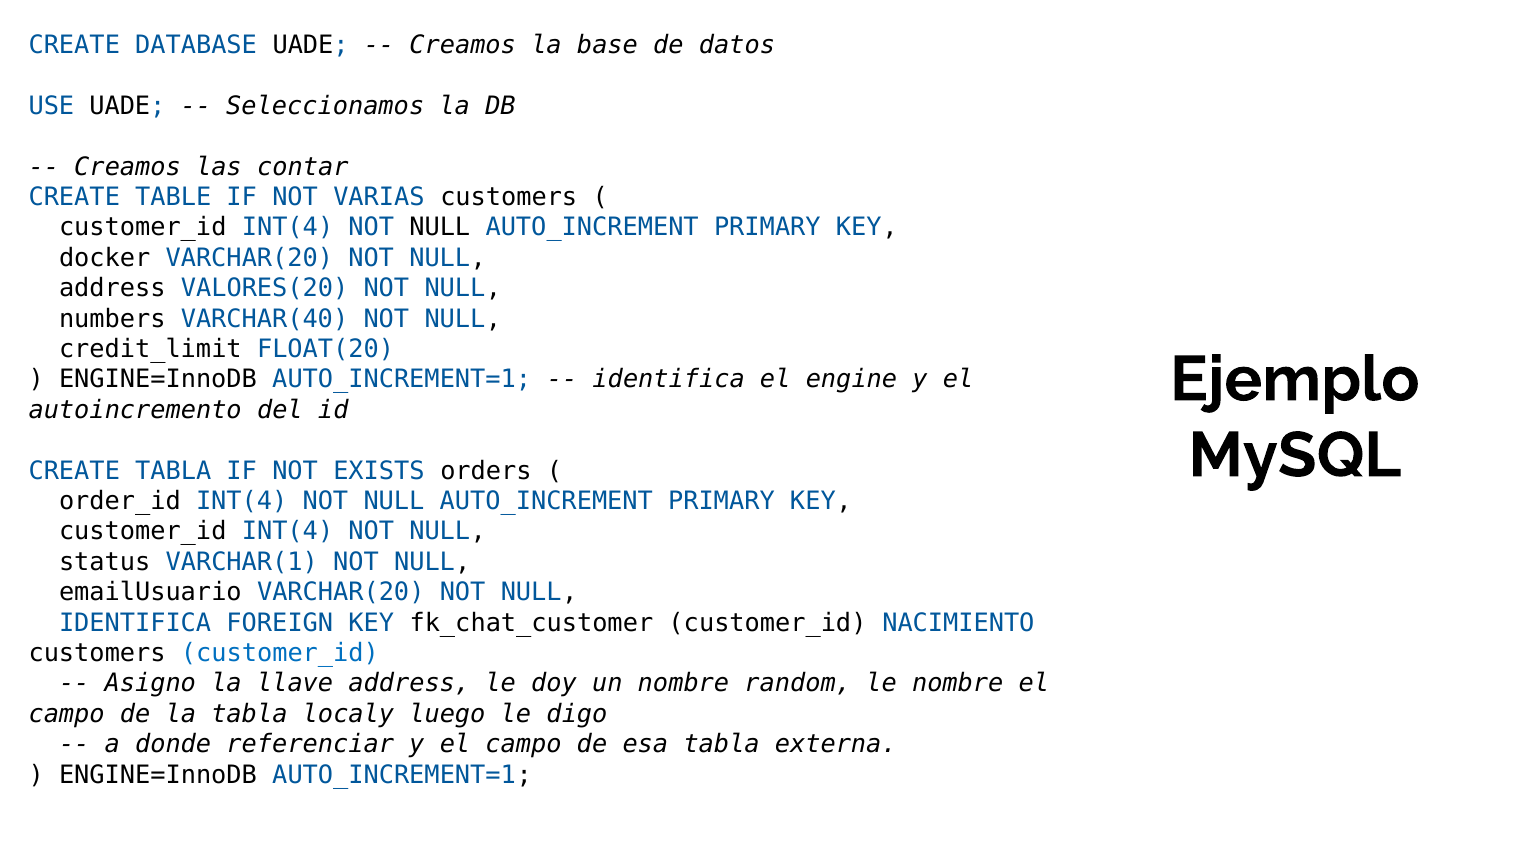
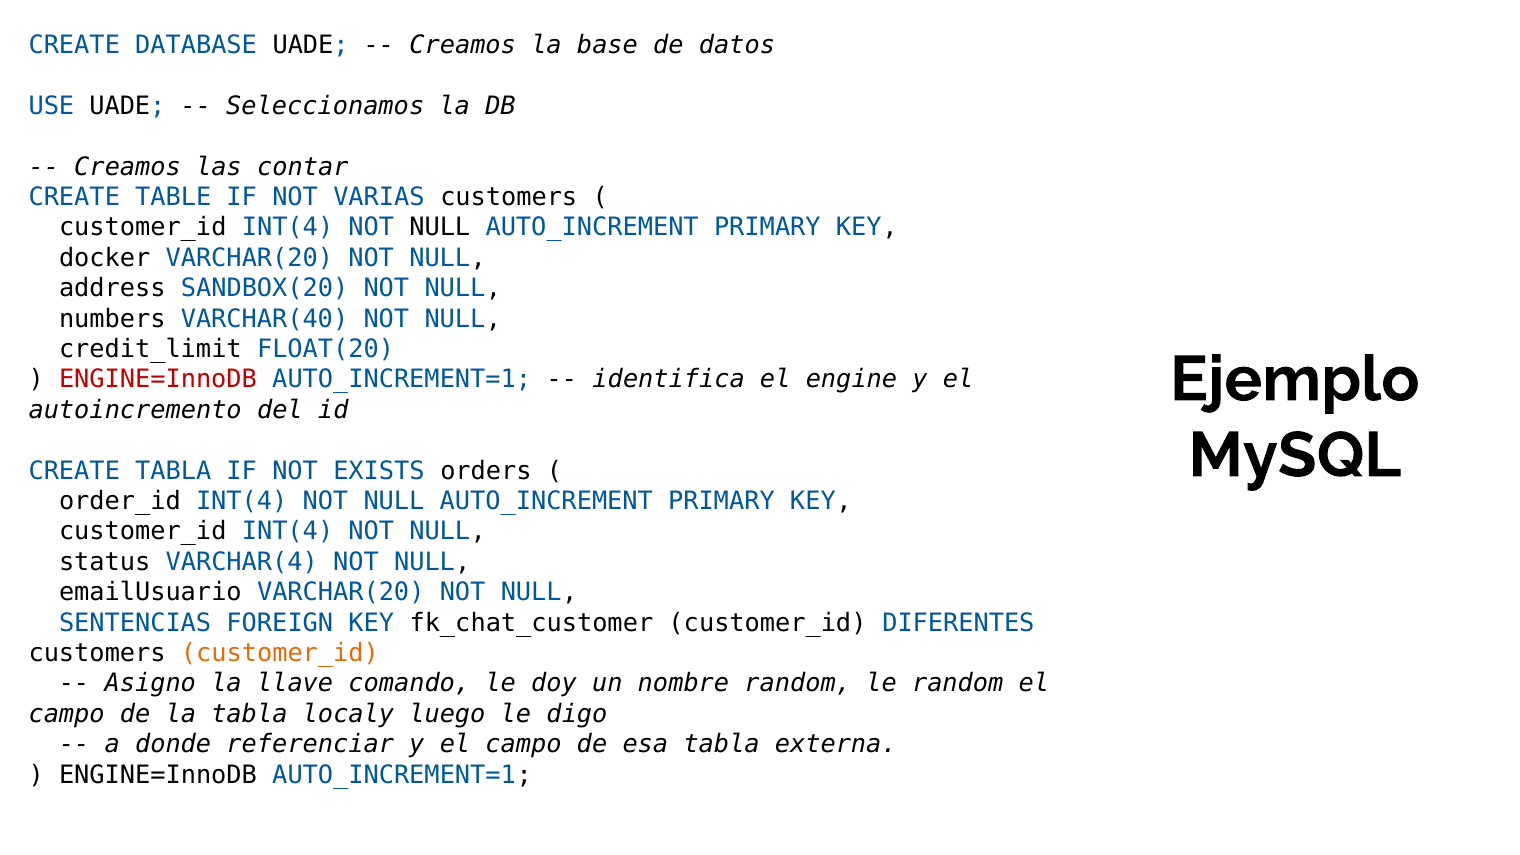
VALORES(20: VALORES(20 -> SANDBOX(20
ENGINE=InnoDB at (158, 379) colour: black -> red
VARCHAR(1: VARCHAR(1 -> VARCHAR(4
IDENTIFICA at (135, 623): IDENTIFICA -> SENTENCIAS
NACIMIENTO: NACIMIENTO -> DIFERENTES
customer_id at (280, 653) colour: blue -> orange
llave address: address -> comando
le nombre: nombre -> random
